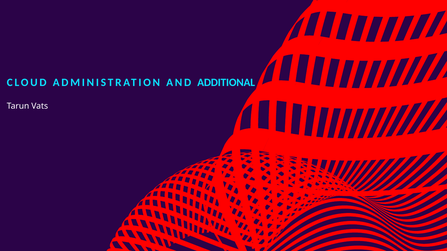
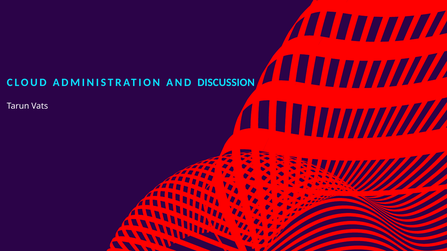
ADDITIONAL: ADDITIONAL -> DISCUSSION
